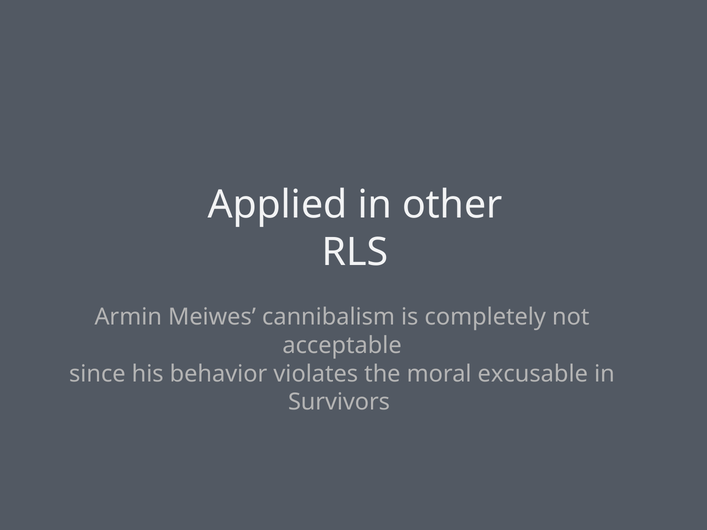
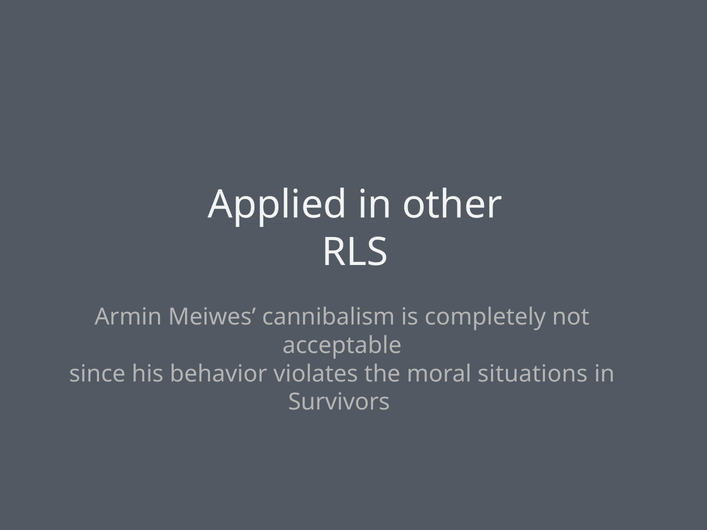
excusable: excusable -> situations
